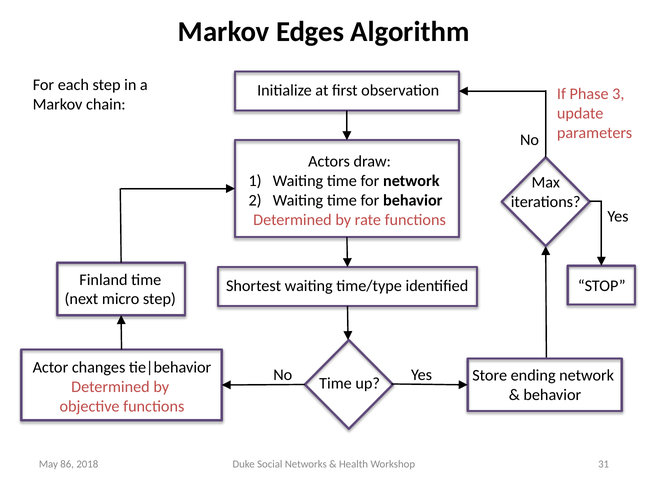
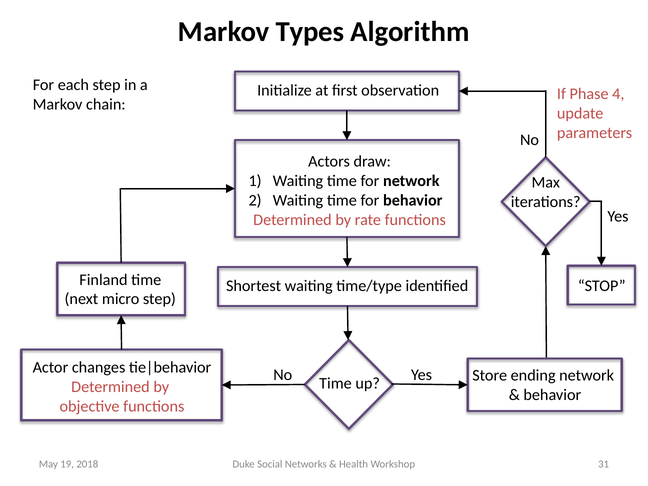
Edges: Edges -> Types
3: 3 -> 4
86: 86 -> 19
